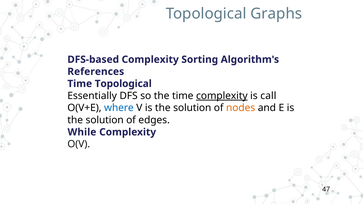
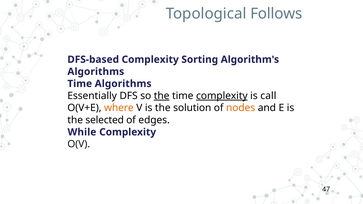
Graphs: Graphs -> Follows
References at (96, 72): References -> Algorithms
Time Topological: Topological -> Algorithms
the at (162, 96) underline: none -> present
where colour: blue -> orange
solution at (105, 120): solution -> selected
